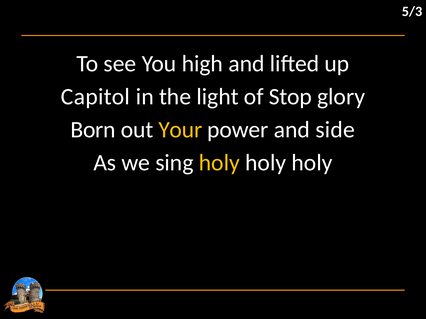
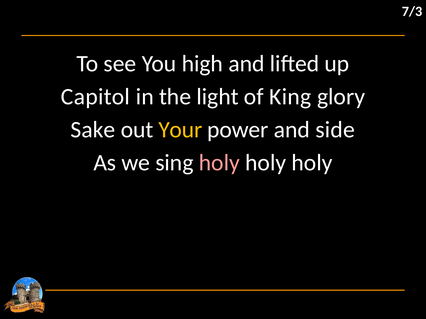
5/3: 5/3 -> 7/3
Stop: Stop -> King
Born: Born -> Sake
holy at (219, 163) colour: yellow -> pink
